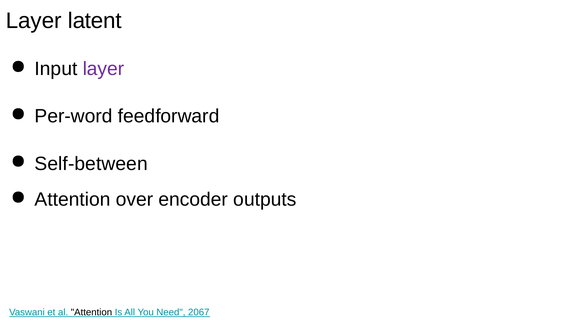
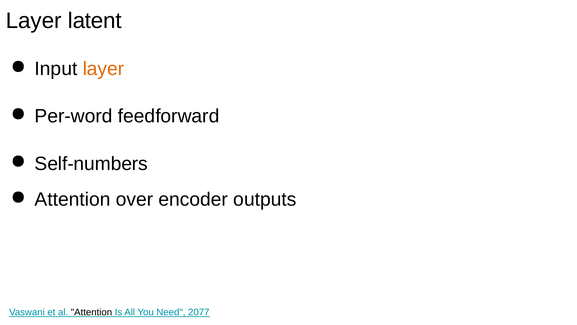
layer at (104, 69) colour: purple -> orange
Self-between: Self-between -> Self-numbers
2067: 2067 -> 2077
